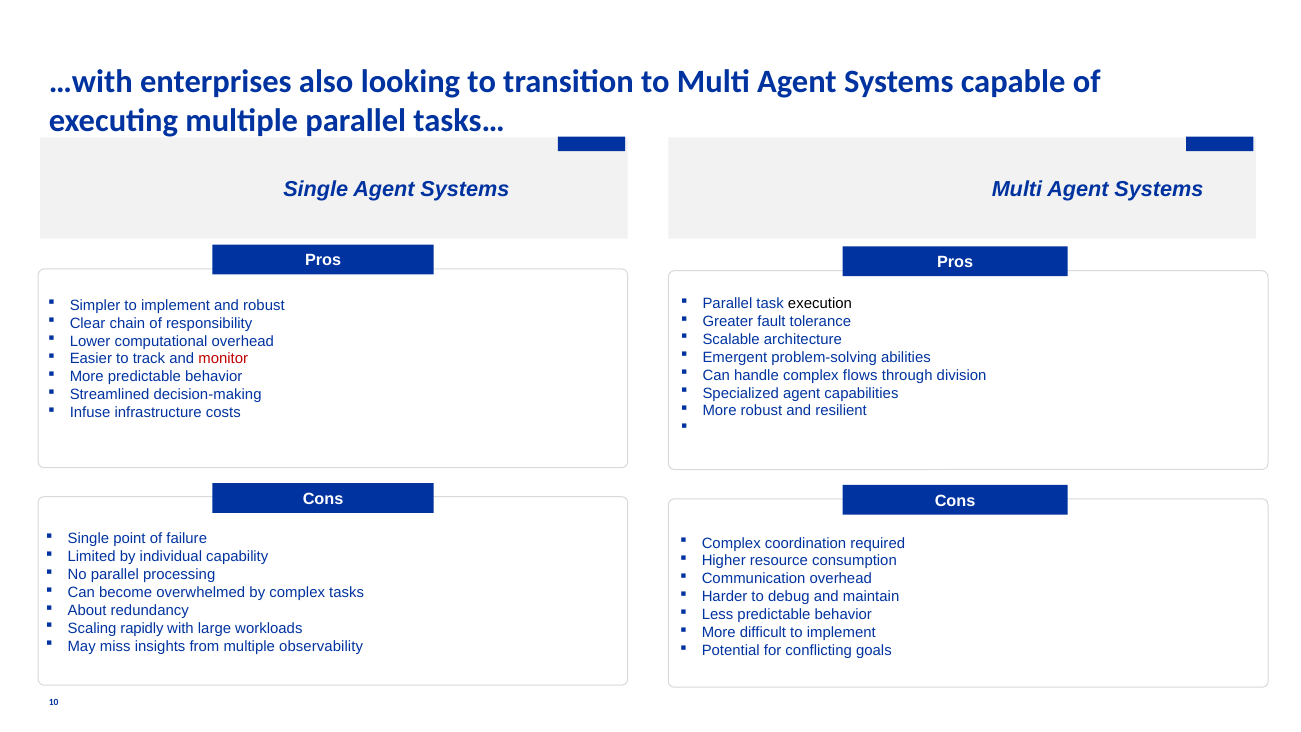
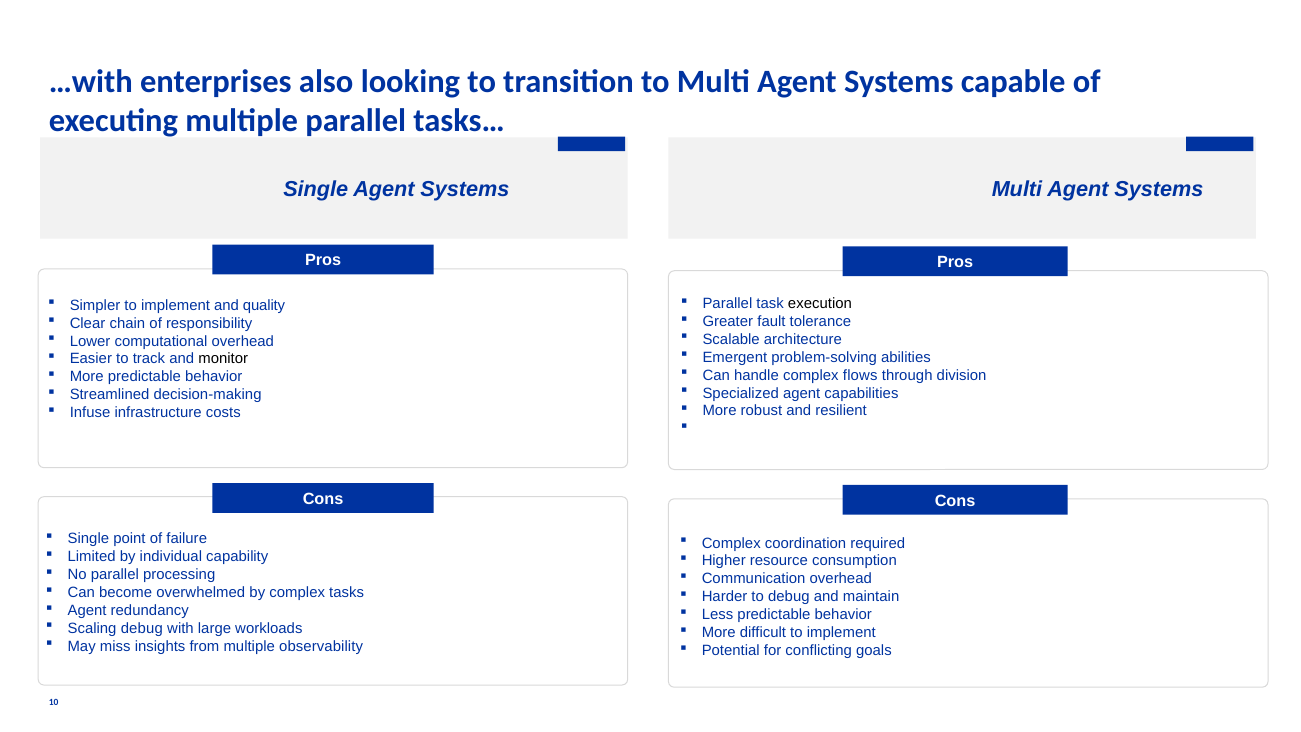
and robust: robust -> quality
monitor colour: red -> black
About at (87, 610): About -> Agent
Scaling rapidly: rapidly -> debug
